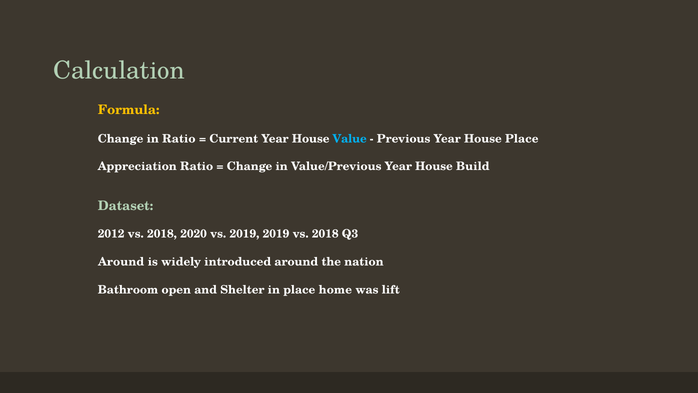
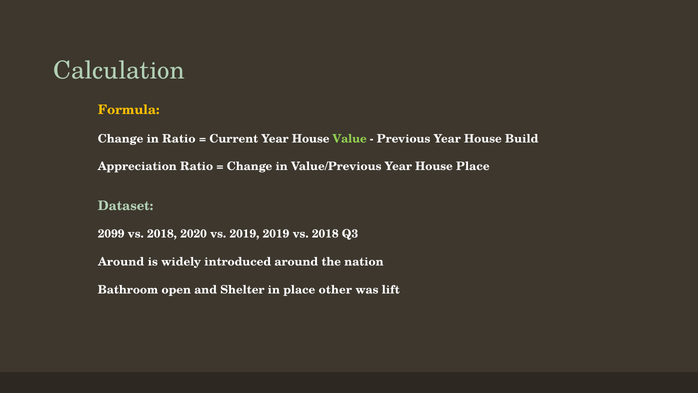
Value colour: light blue -> light green
House Place: Place -> Build
House Build: Build -> Place
2012: 2012 -> 2099
home: home -> other
